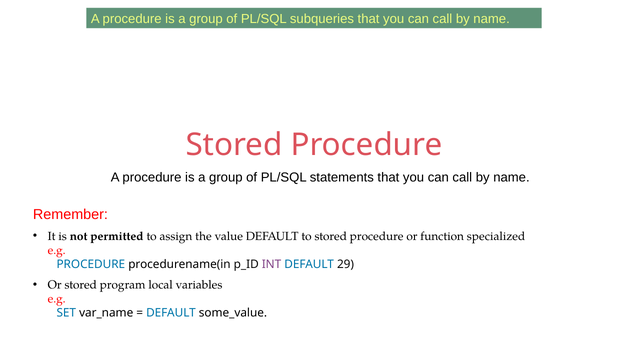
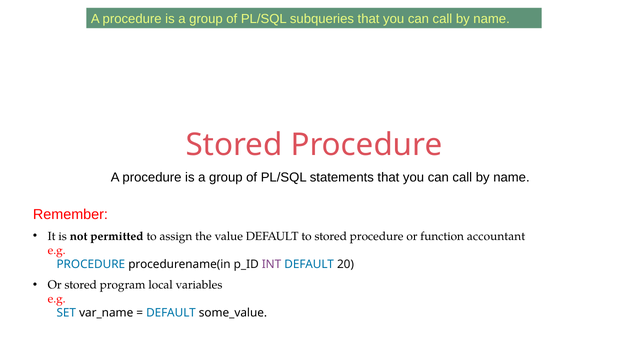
specialized: specialized -> accountant
29: 29 -> 20
